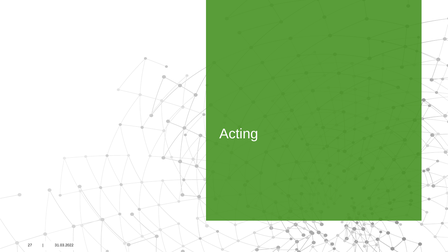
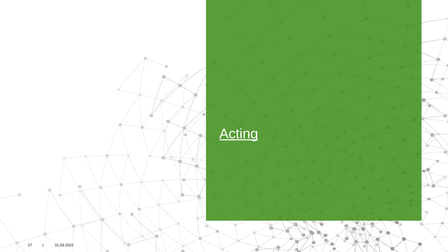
Acting underline: none -> present
